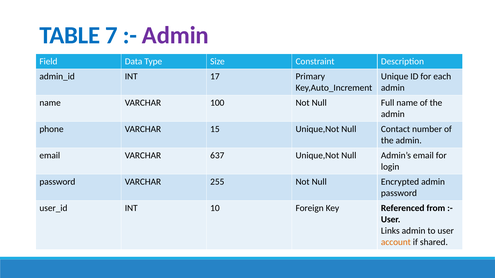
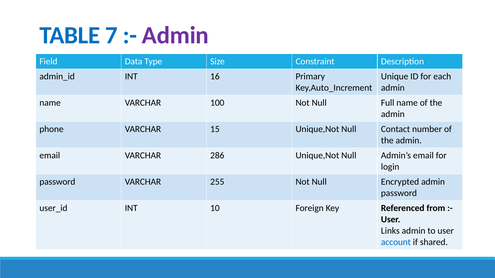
17: 17 -> 16
637: 637 -> 286
account colour: orange -> blue
